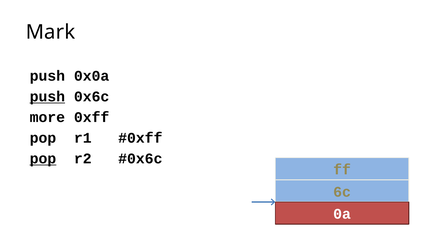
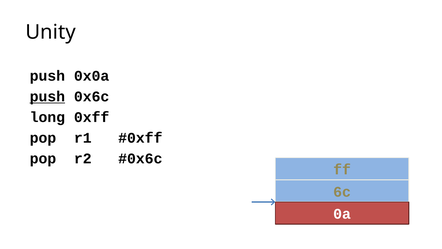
Mark: Mark -> Unity
more: more -> long
pop at (43, 158) underline: present -> none
